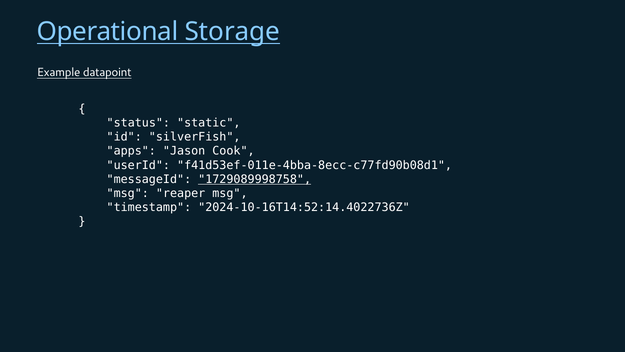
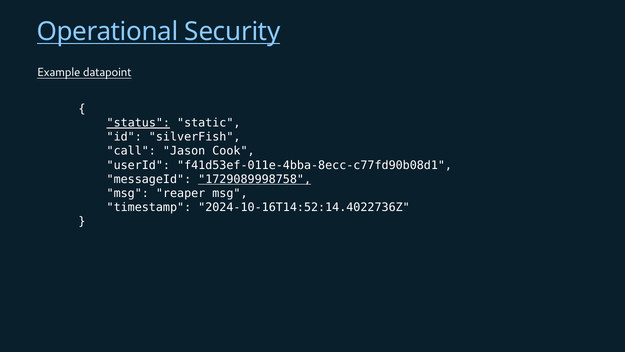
Storage: Storage -> Security
status underline: none -> present
apps: apps -> call
